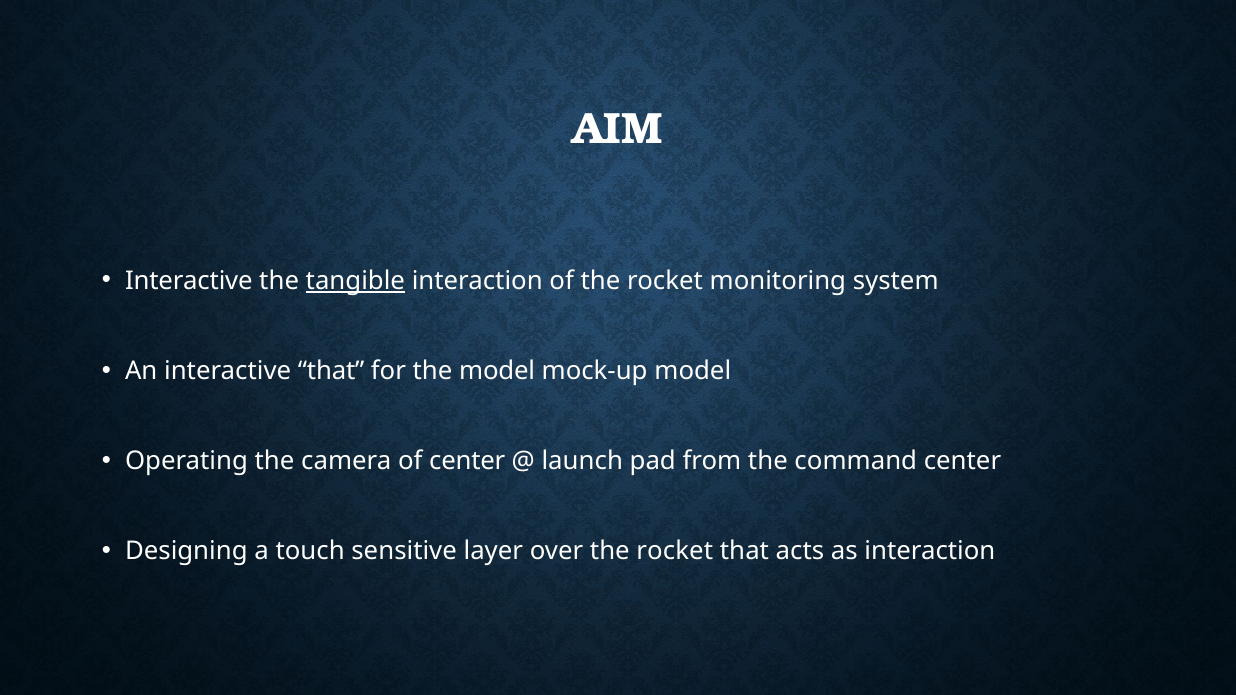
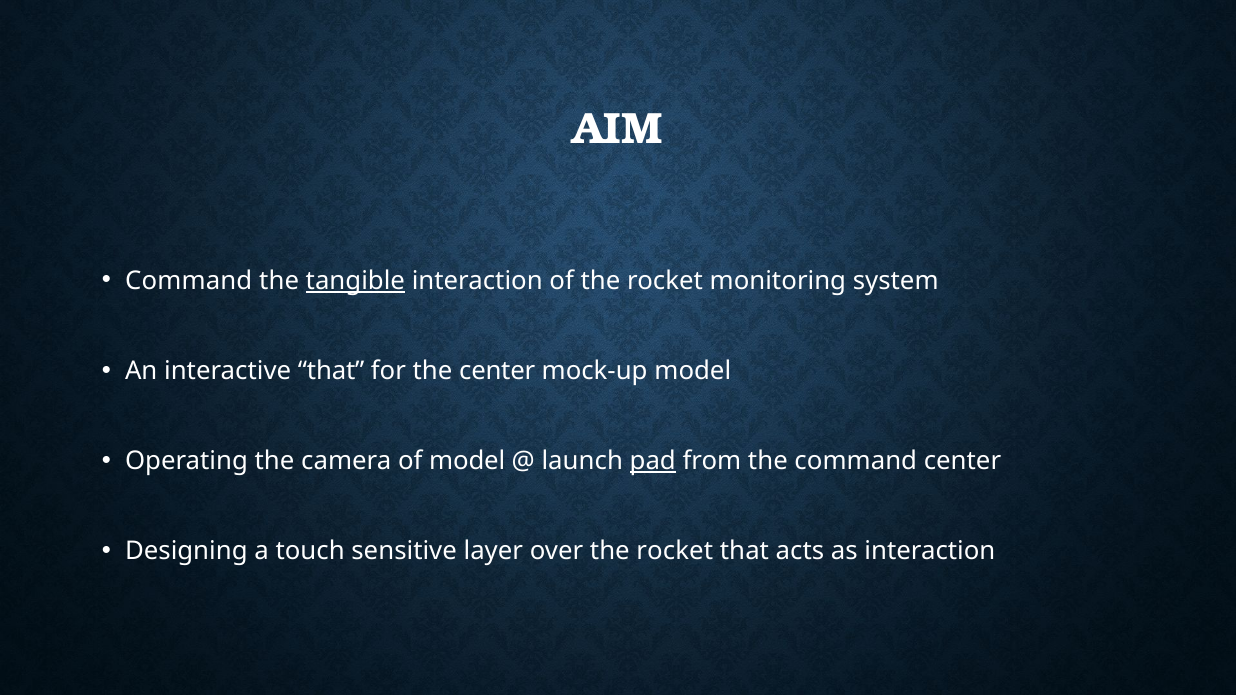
Interactive at (189, 281): Interactive -> Command
the model: model -> center
of center: center -> model
pad underline: none -> present
